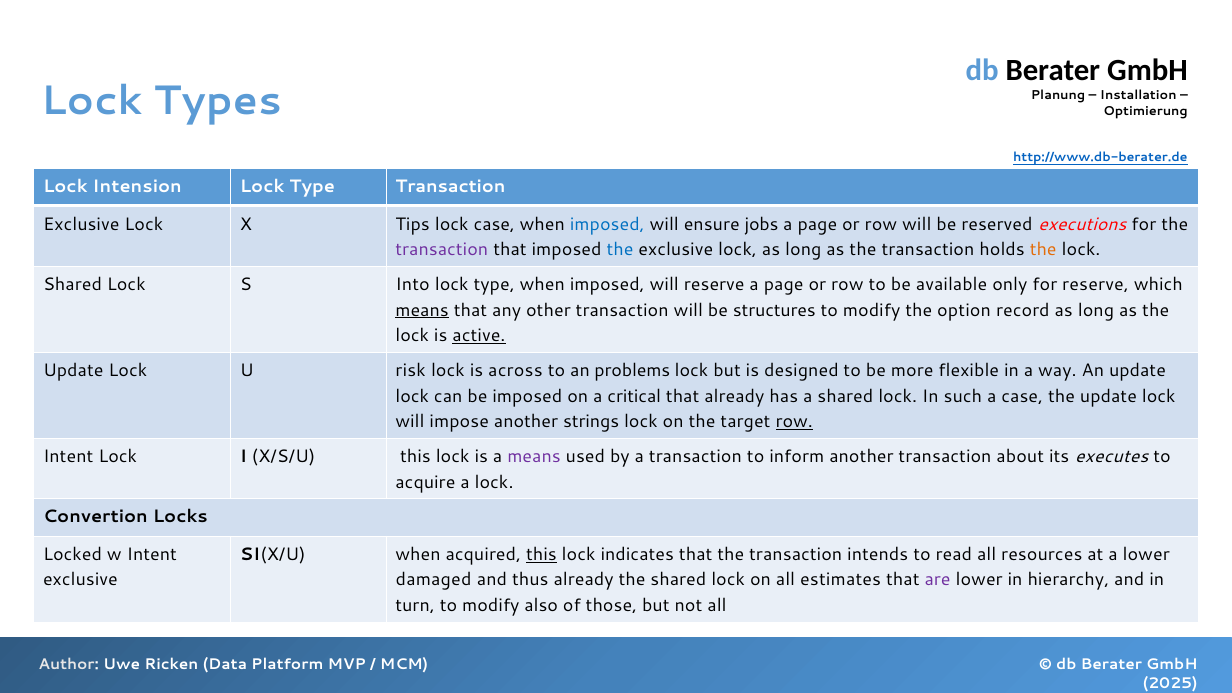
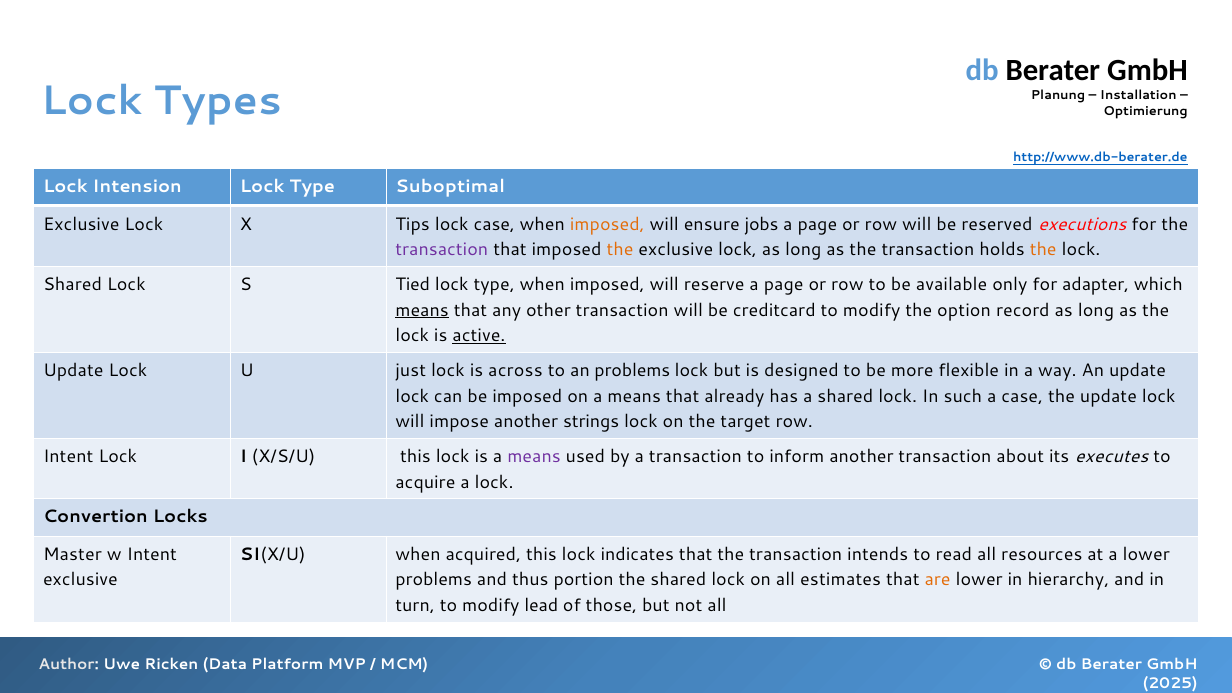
Type Transaction: Transaction -> Suboptimal
imposed at (607, 224) colour: blue -> orange
the at (620, 250) colour: blue -> orange
Into: Into -> Tied
for reserve: reserve -> adapter
structures: structures -> creditcard
risk: risk -> just
on a critical: critical -> means
row at (794, 422) underline: present -> none
Locked: Locked -> Master
this at (541, 554) underline: present -> none
damaged at (434, 580): damaged -> problems
thus already: already -> portion
are colour: purple -> orange
also: also -> lead
